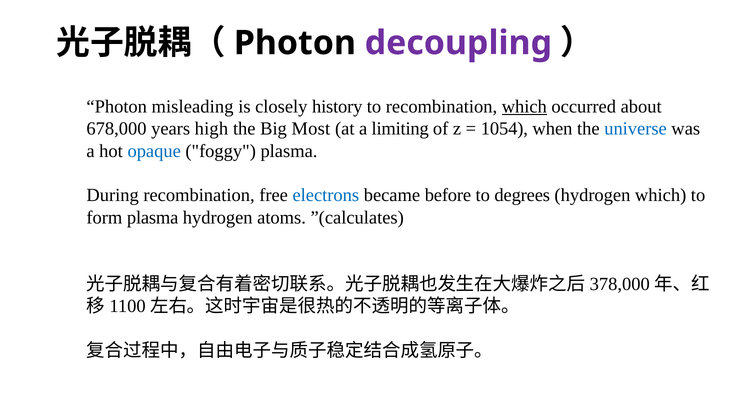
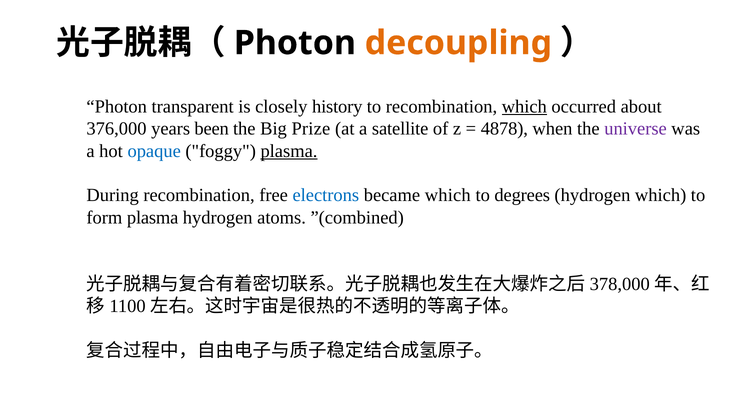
decoupling colour: purple -> orange
misleading: misleading -> transparent
678,000: 678,000 -> 376,000
high: high -> been
Most: Most -> Prize
limiting: limiting -> satellite
1054: 1054 -> 4878
universe colour: blue -> purple
plasma at (289, 151) underline: none -> present
became before: before -> which
”(calculates: ”(calculates -> ”(combined
